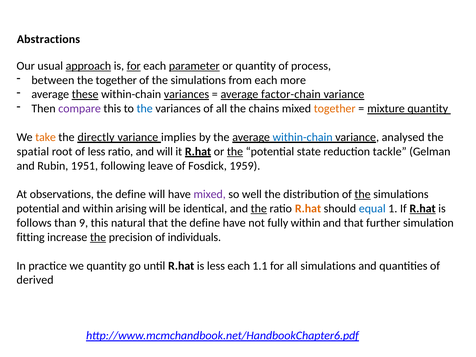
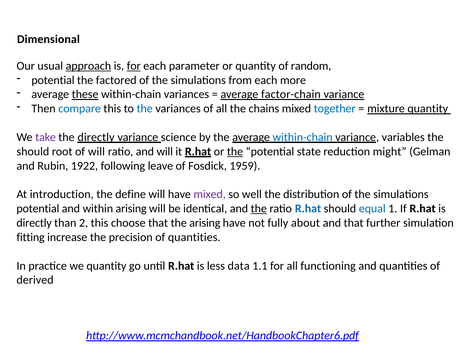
Abstractions: Abstractions -> Dimensional
parameter underline: present -> none
process: process -> random
between at (53, 80): between -> potential
the together: together -> factored
variances at (186, 94) underline: present -> none
compare colour: purple -> blue
together at (335, 109) colour: orange -> blue
take colour: orange -> purple
implies: implies -> science
analysed: analysed -> variables
spatial at (33, 152): spatial -> should
of less: less -> will
tackle: tackle -> might
1951: 1951 -> 1922
observations: observations -> introduction
the at (363, 194) underline: present -> none
R.hat at (308, 209) colour: orange -> blue
R.hat at (423, 209) underline: present -> none
follows at (34, 223): follows -> directly
9: 9 -> 2
natural: natural -> choose
that the define: define -> arising
fully within: within -> about
the at (98, 237) underline: present -> none
of individuals: individuals -> quantities
less each: each -> data
all simulations: simulations -> functioning
